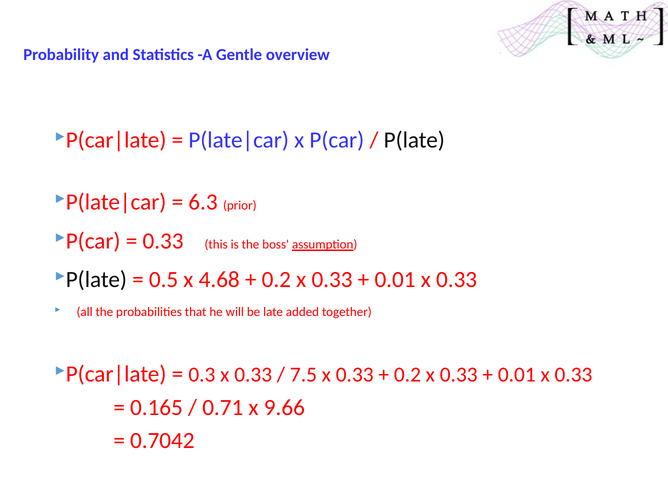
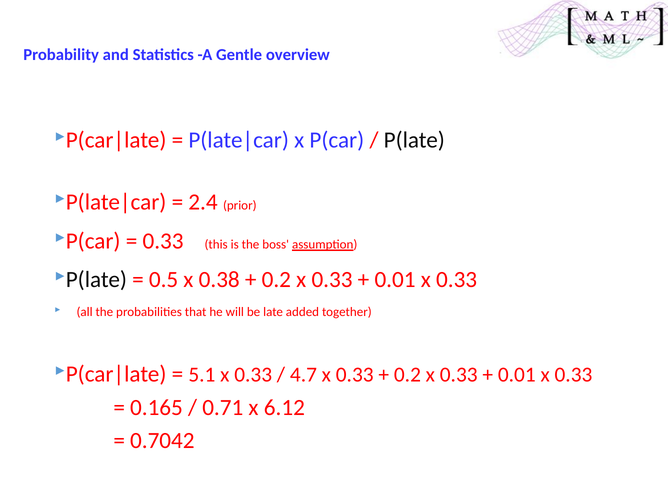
6.3: 6.3 -> 2.4
4.68: 4.68 -> 0.38
0.3: 0.3 -> 5.1
7.5: 7.5 -> 4.7
9.66: 9.66 -> 6.12
